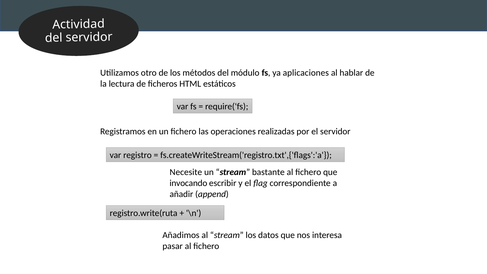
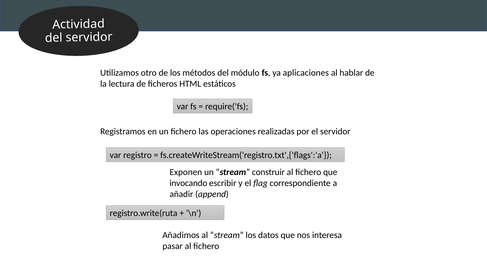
Necesite: Necesite -> Exponen
bastante: bastante -> construir
